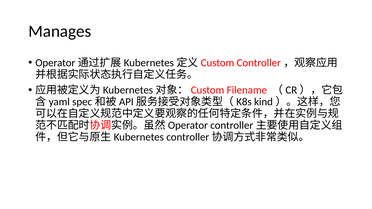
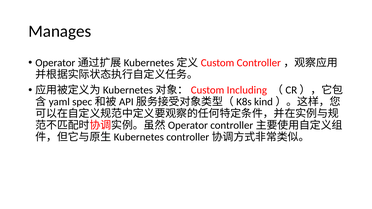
Filename: Filename -> Including
